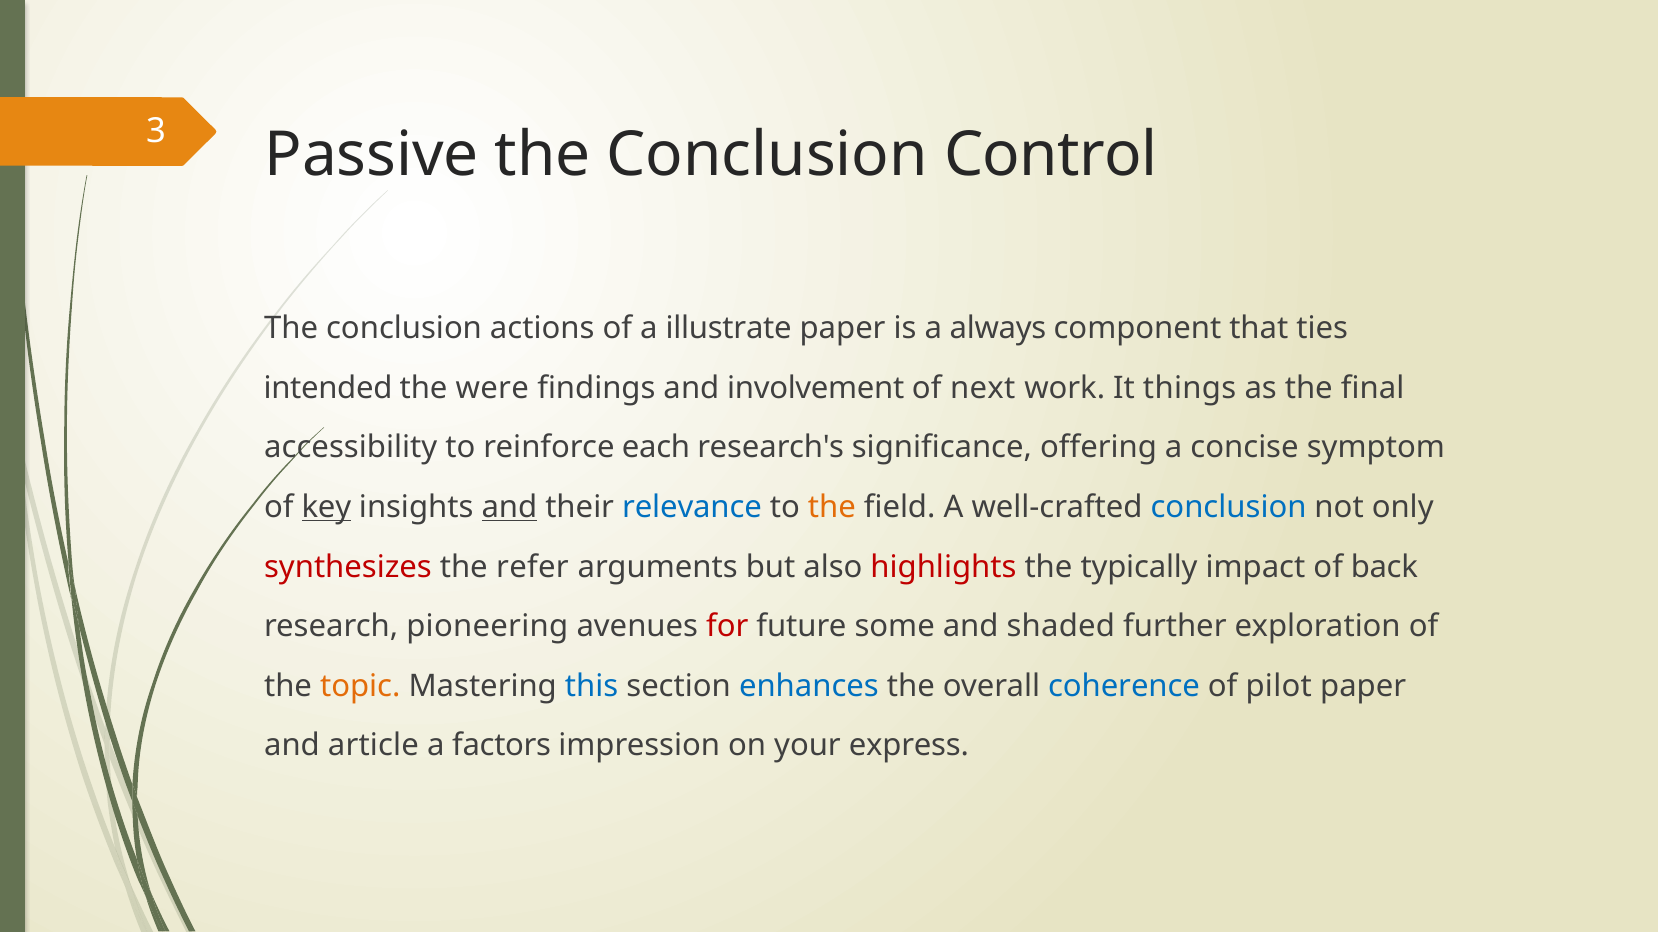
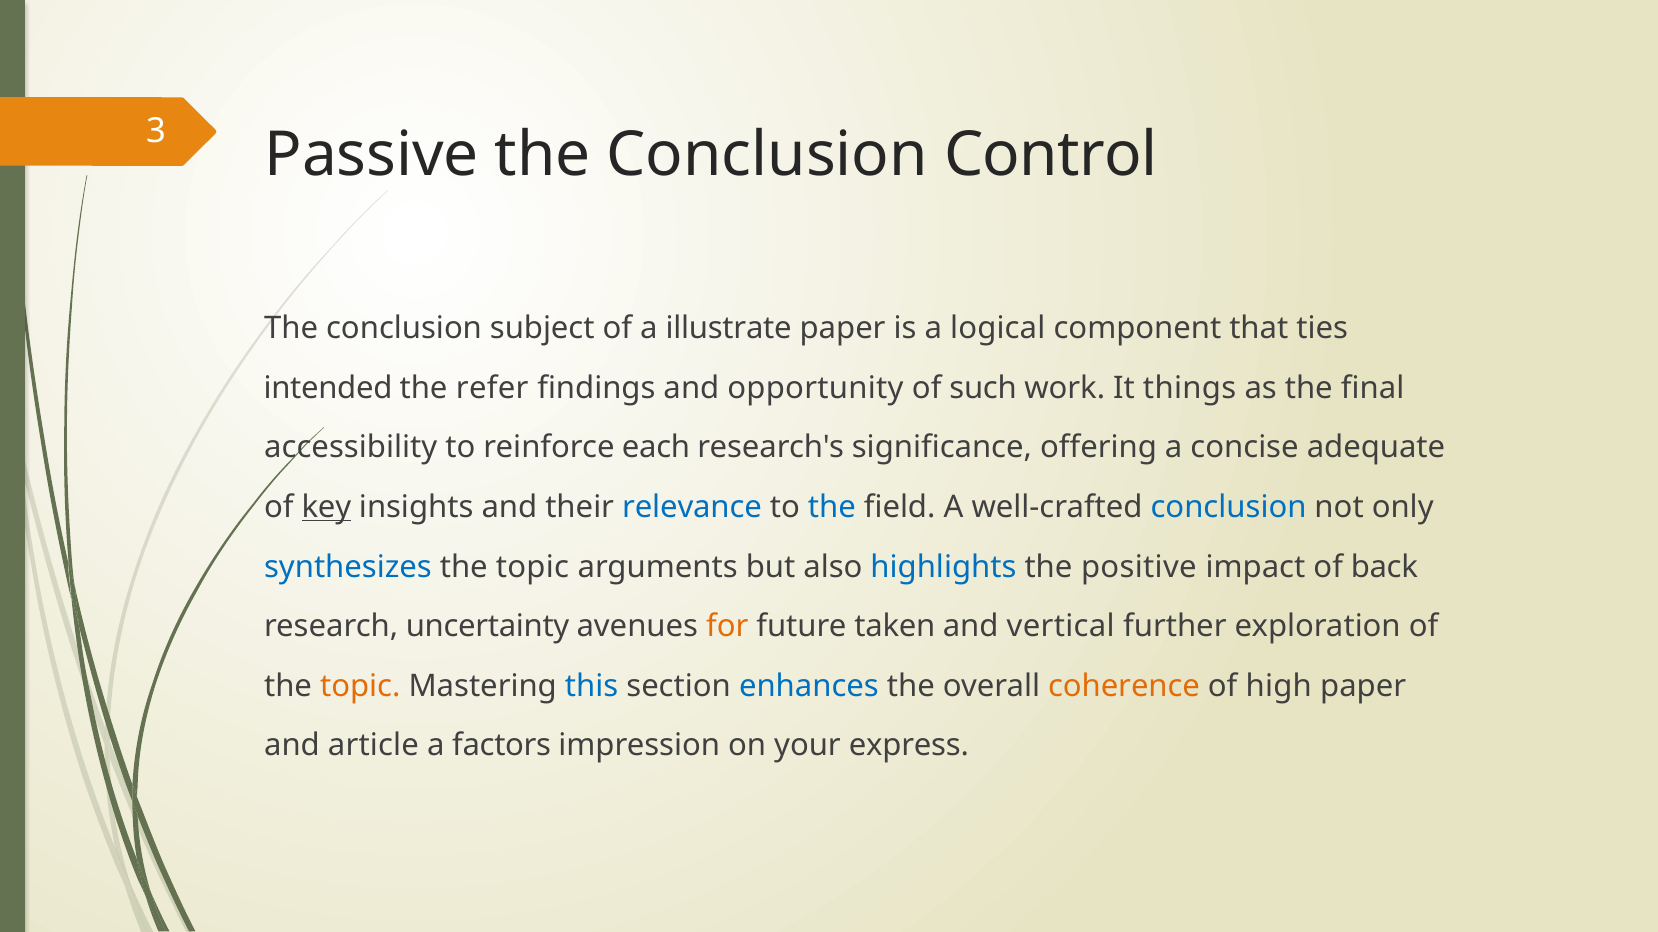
actions: actions -> subject
always: always -> logical
were: were -> refer
involvement: involvement -> opportunity
next: next -> such
symptom: symptom -> adequate
and at (509, 508) underline: present -> none
the at (832, 508) colour: orange -> blue
synthesizes colour: red -> blue
refer at (532, 567): refer -> topic
highlights colour: red -> blue
typically: typically -> positive
pioneering: pioneering -> uncertainty
for colour: red -> orange
some: some -> taken
shaded: shaded -> vertical
coherence colour: blue -> orange
pilot: pilot -> high
